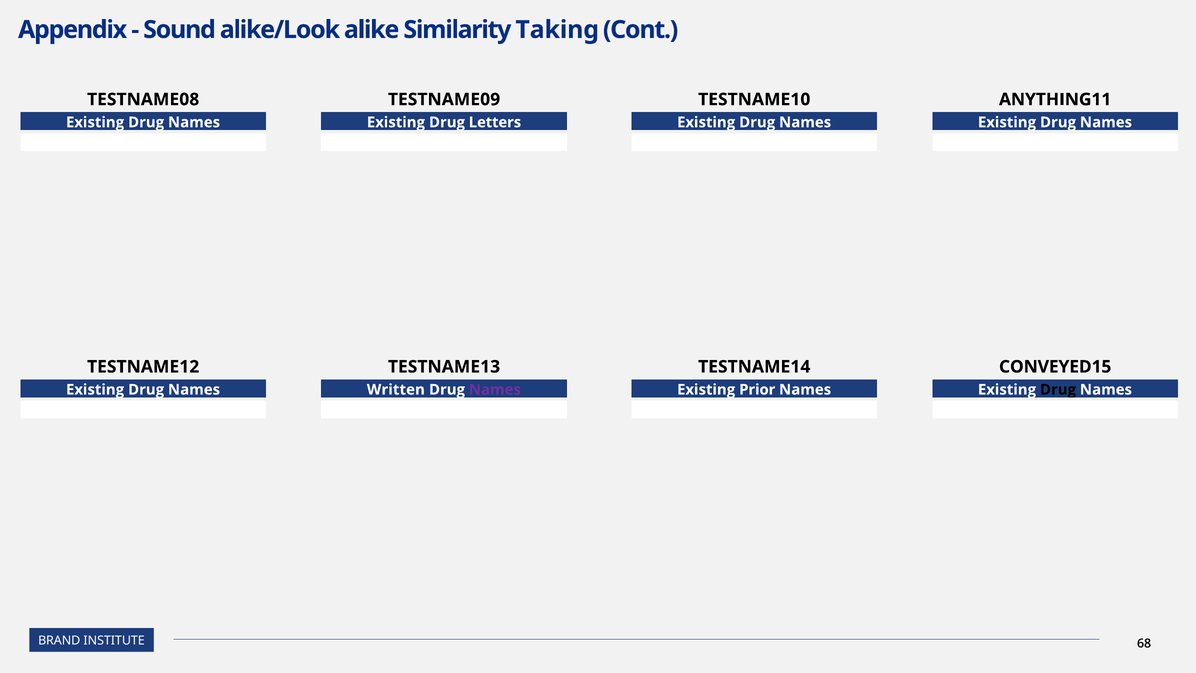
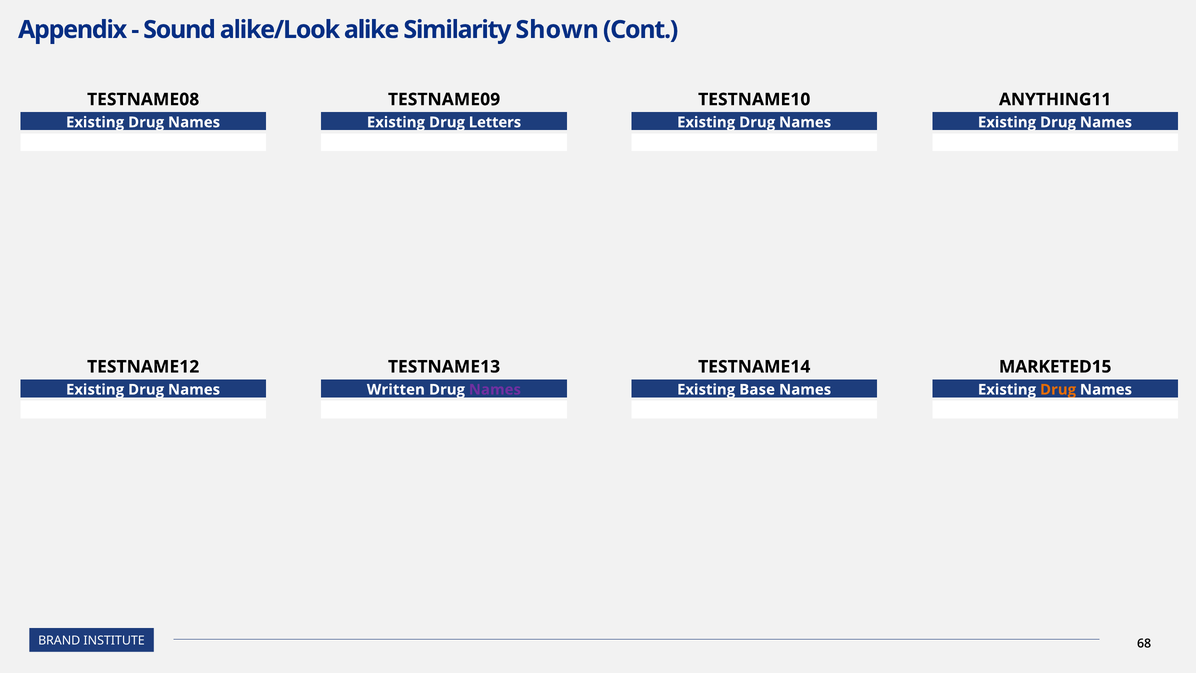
Taking: Taking -> Shown
CONVEYED15: CONVEYED15 -> MARKETED15
Prior: Prior -> Base
Drug at (1058, 390) colour: black -> orange
